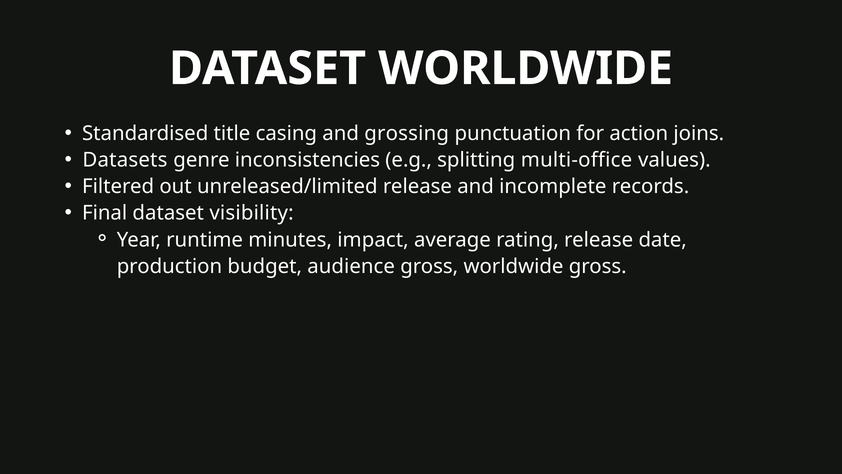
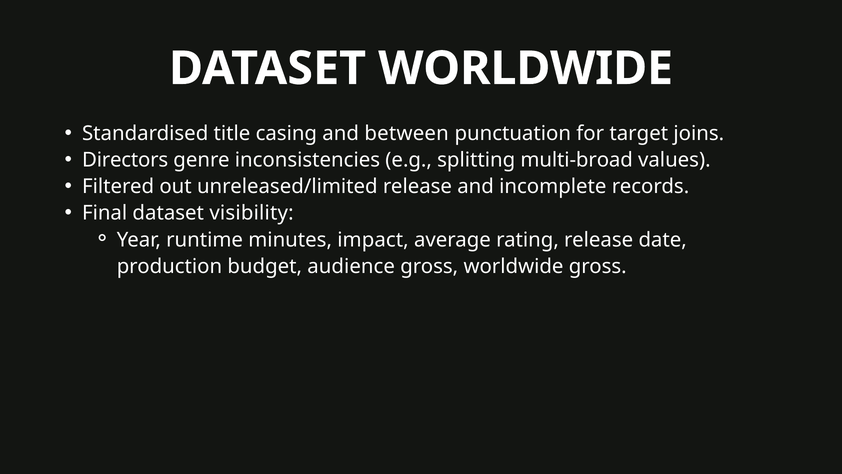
grossing: grossing -> between
action: action -> target
Datasets: Datasets -> Directors
multi-office: multi-office -> multi-broad
